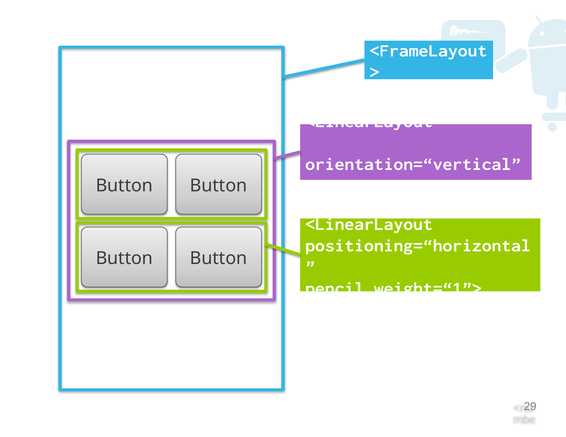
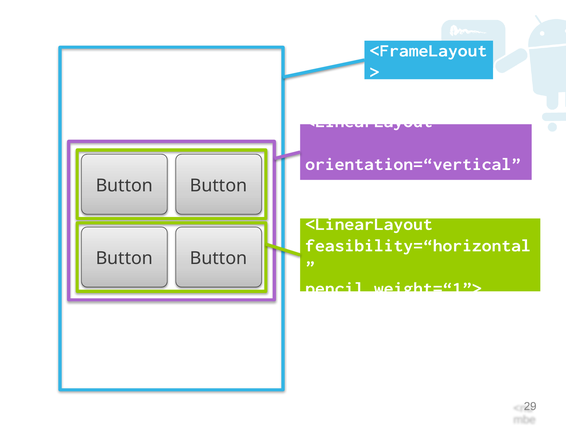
positioning=“horizontal: positioning=“horizontal -> feasibility=“horizontal
